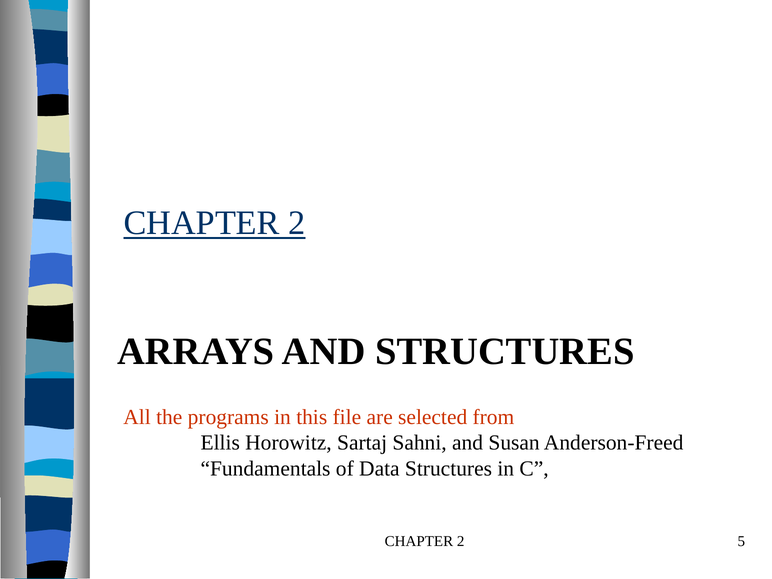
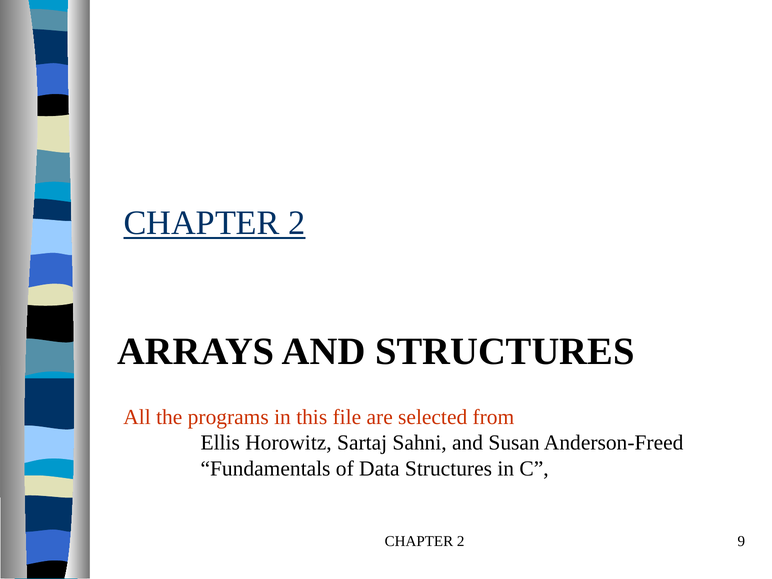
5: 5 -> 9
